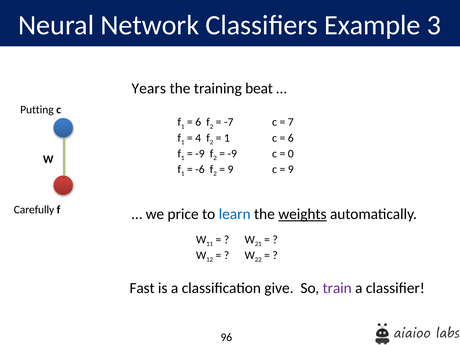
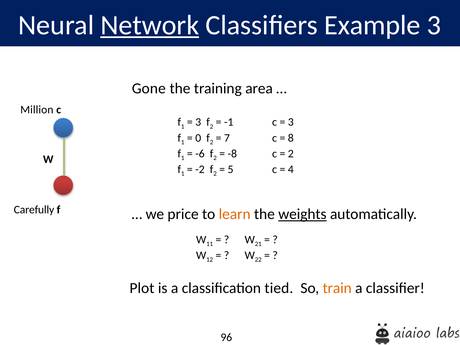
Network underline: none -> present
Years: Years -> Gone
beat: beat -> area
Putting: Putting -> Million
6 at (198, 122): 6 -> 3
-7: -7 -> -1
7 at (291, 122): 7 -> 3
4: 4 -> 0
1 at (227, 138): 1 -> 7
6 at (291, 138): 6 -> 8
-9 at (200, 154): -9 -> -6
-9 at (232, 154): -9 -> -8
0 at (291, 154): 0 -> 2
-6: -6 -> -2
9 at (231, 169): 9 -> 5
9 at (291, 169): 9 -> 4
learn colour: blue -> orange
Fast: Fast -> Plot
give: give -> tied
train colour: purple -> orange
